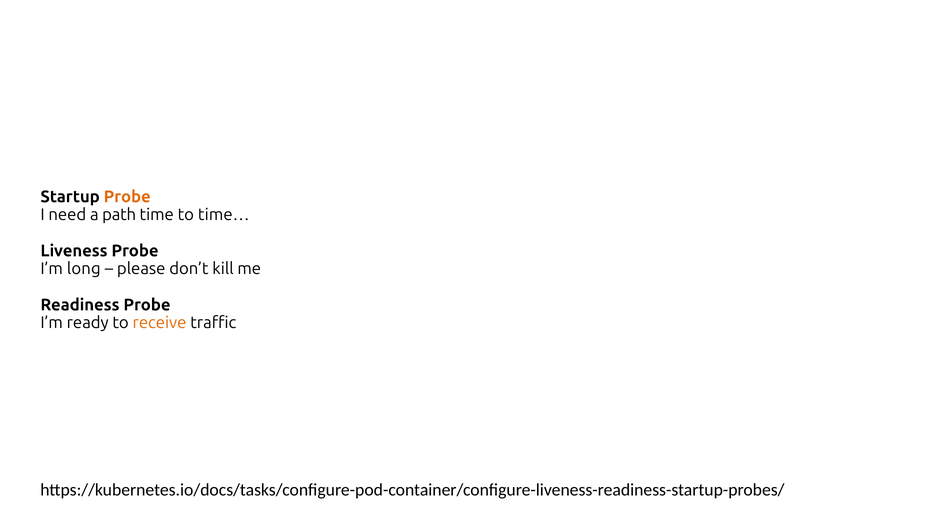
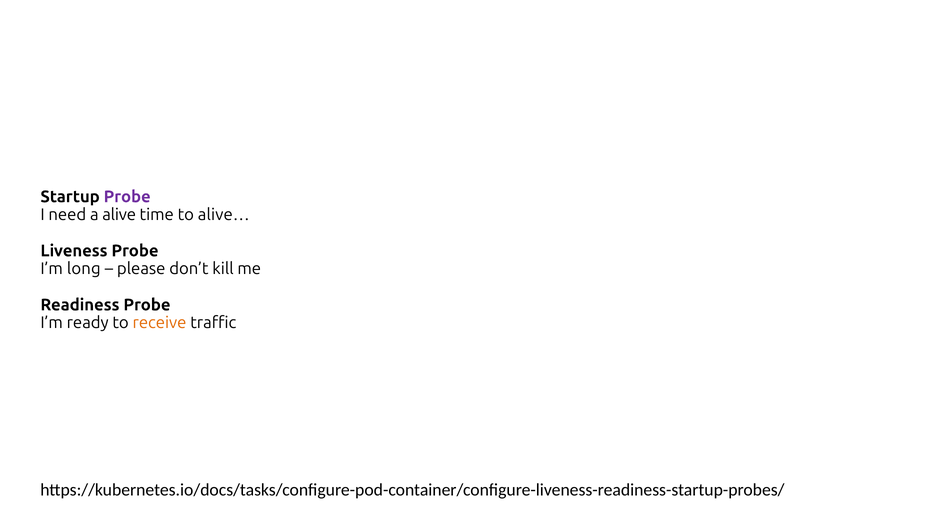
Probe at (127, 197) colour: orange -> purple
path: path -> alive
time…: time… -> alive…
